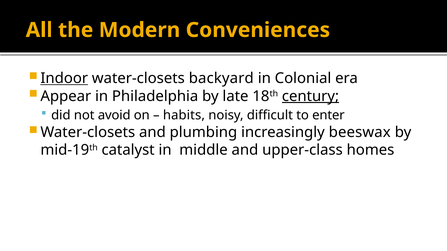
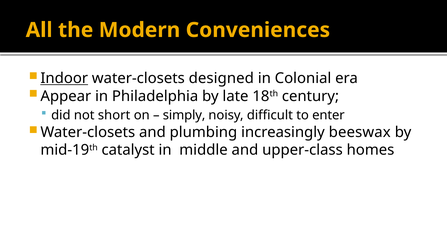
backyard: backyard -> designed
century underline: present -> none
avoid: avoid -> short
habits: habits -> simply
